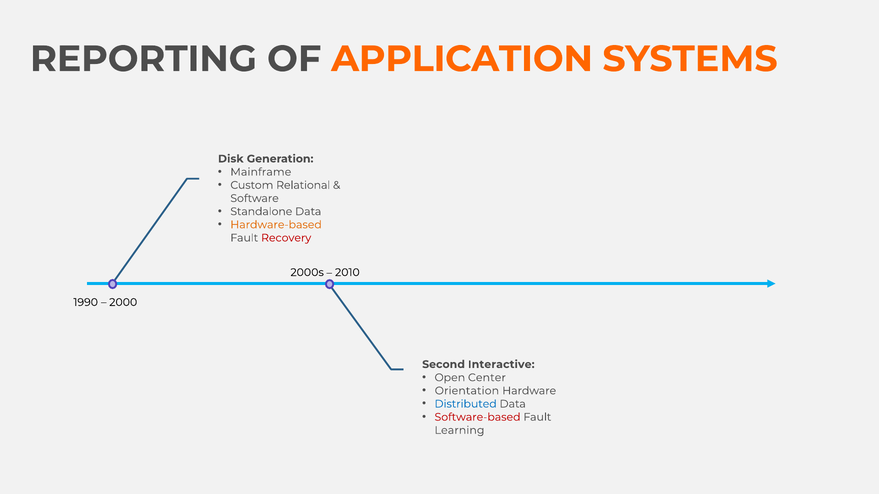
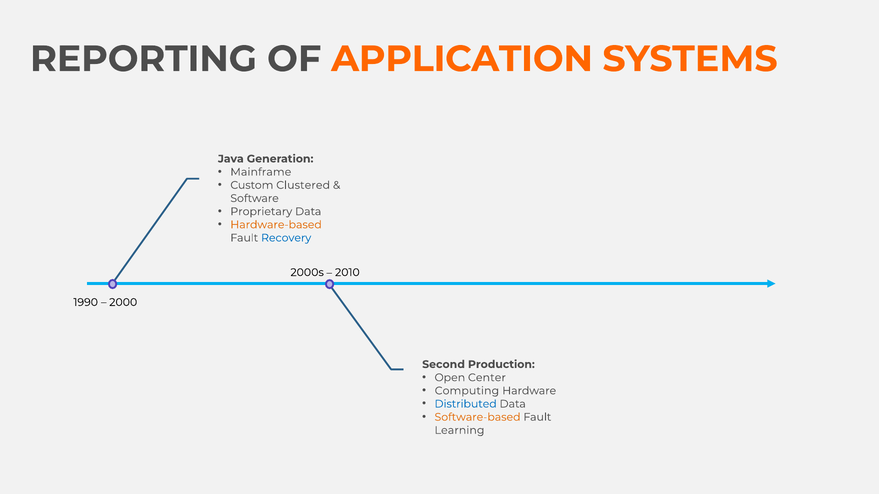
Disk: Disk -> Java
Relational: Relational -> Clustered
Standalone: Standalone -> Proprietary
Recovery colour: red -> blue
Interactive: Interactive -> Production
Orientation: Orientation -> Computing
Software-based colour: red -> orange
